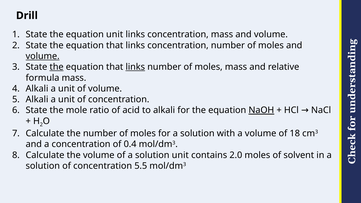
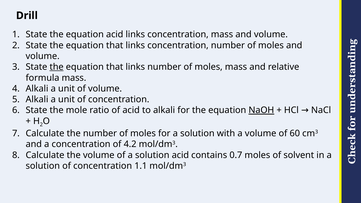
equation unit: unit -> acid
volume at (43, 56) underline: present -> none
links at (135, 67) underline: present -> none
18: 18 -> 60
0.4: 0.4 -> 4.2
solution unit: unit -> acid
2.0: 2.0 -> 0.7
5.5: 5.5 -> 1.1
